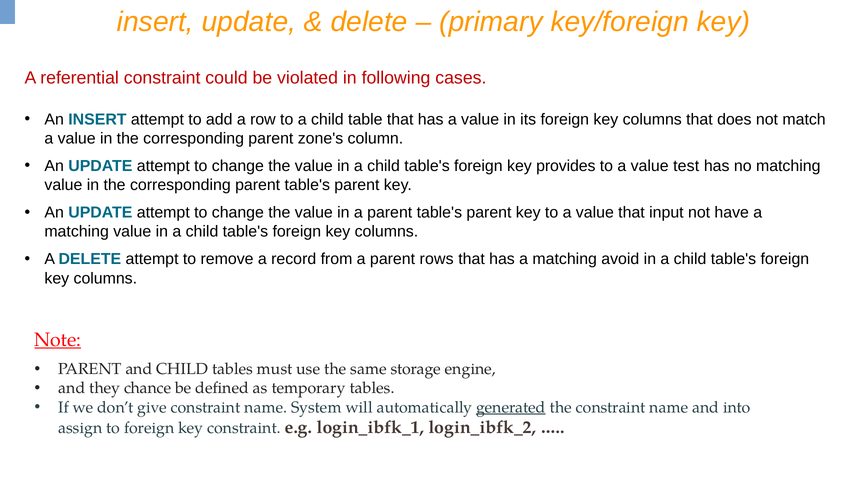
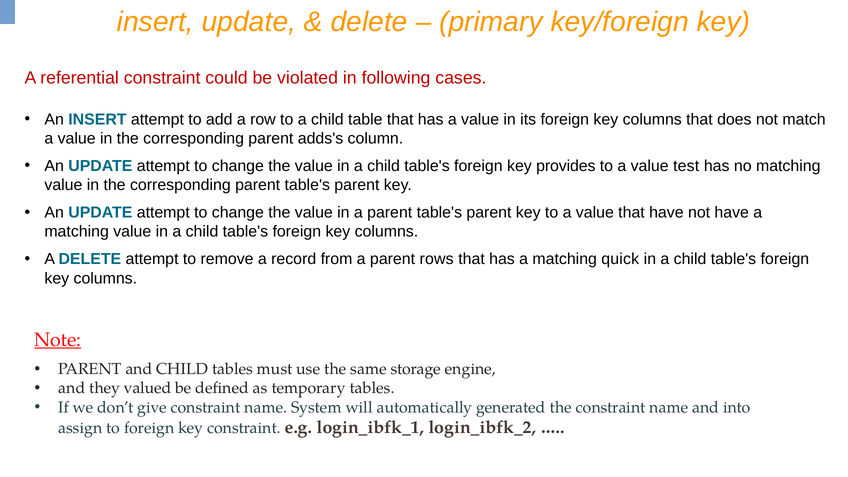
zone's: zone's -> adds's
that input: input -> have
avoid: avoid -> quick
chance: chance -> valued
generated underline: present -> none
